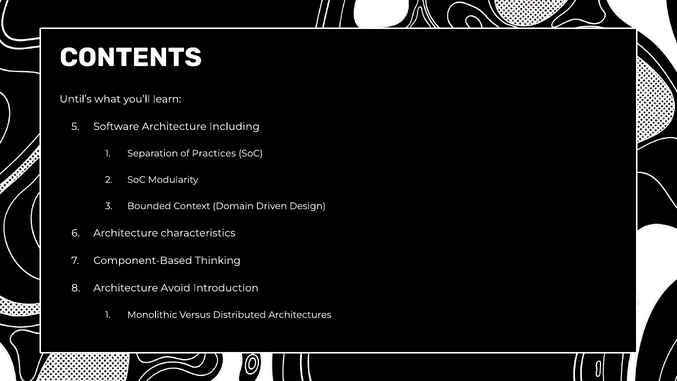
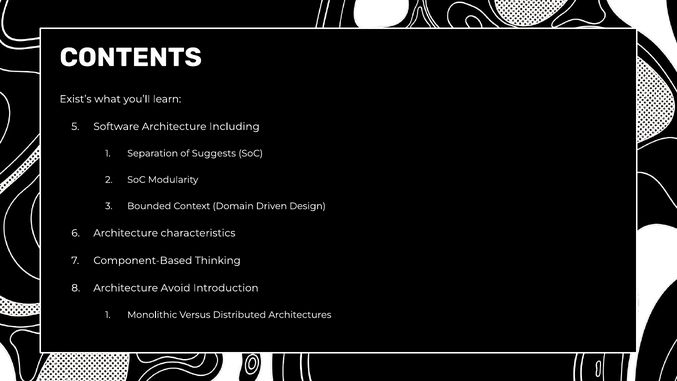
Until’s: Until’s -> Exist’s
Practices: Practices -> Suggests
